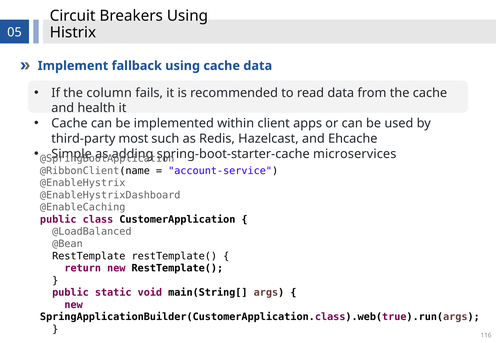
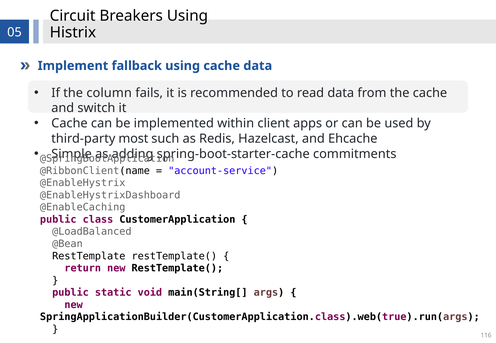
health: health -> switch
microservices: microservices -> commitments
